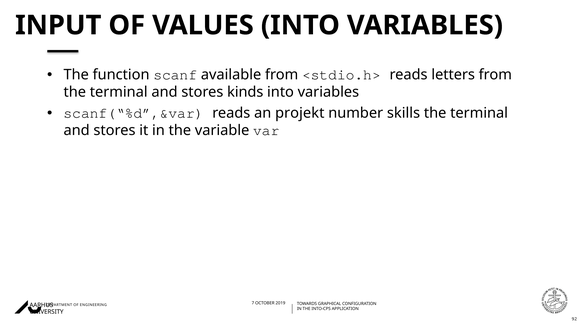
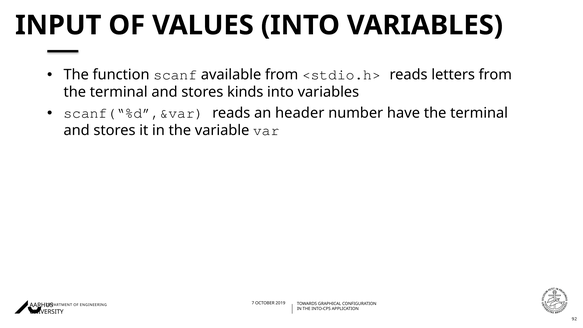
projekt: projekt -> header
skills: skills -> have
